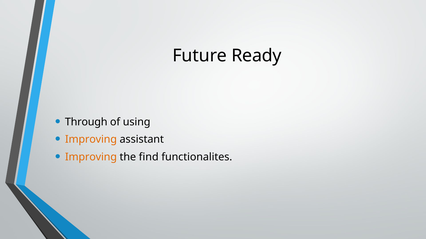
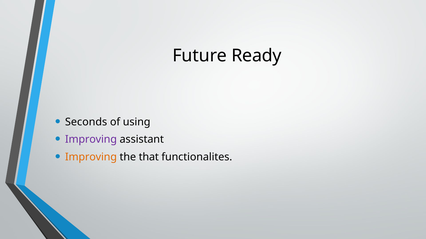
Through: Through -> Seconds
Improving at (91, 140) colour: orange -> purple
find: find -> that
